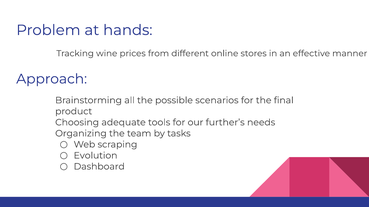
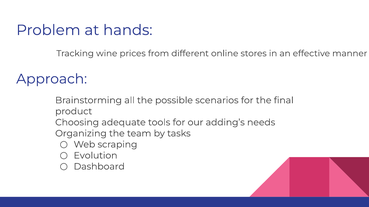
further’s: further’s -> adding’s
